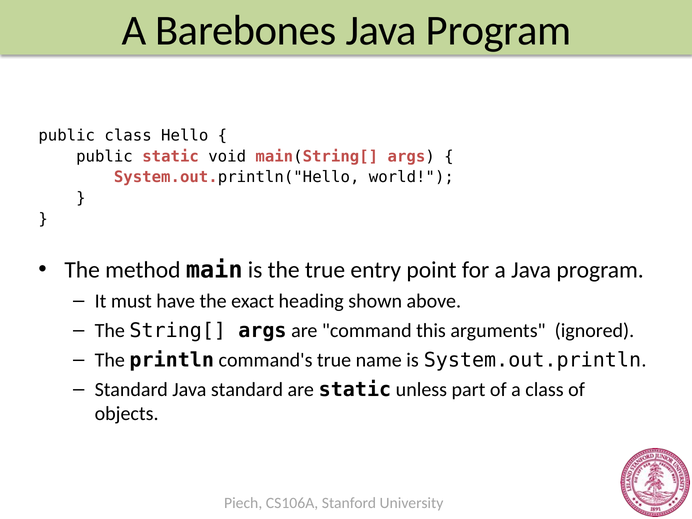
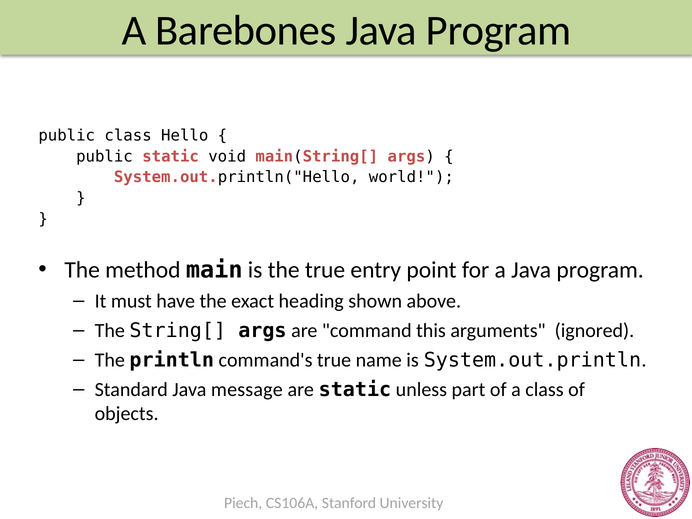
Java standard: standard -> message
